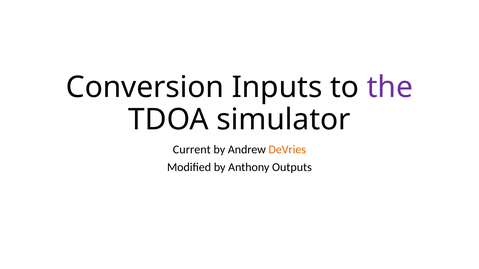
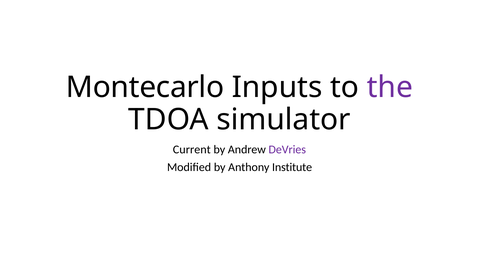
Conversion: Conversion -> Montecarlo
DeVries colour: orange -> purple
Outputs: Outputs -> Institute
